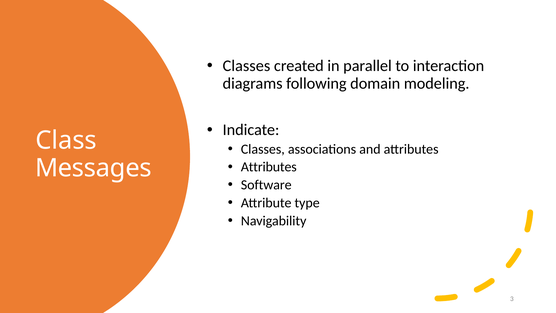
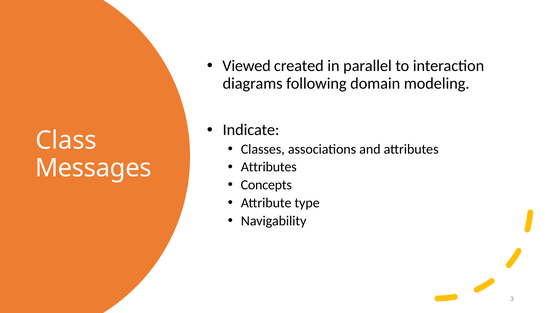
Classes at (246, 66): Classes -> Viewed
Software: Software -> Concepts
